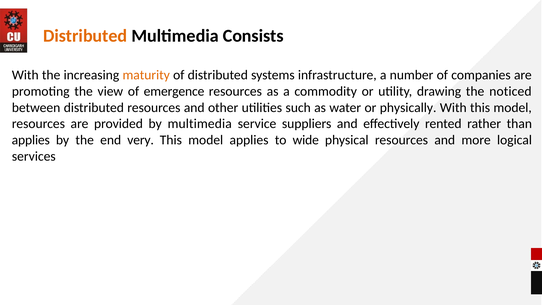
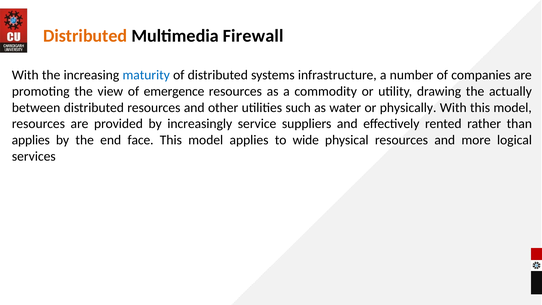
Consists: Consists -> Firewall
maturity colour: orange -> blue
noticed: noticed -> actually
by multimedia: multimedia -> increasingly
very: very -> face
